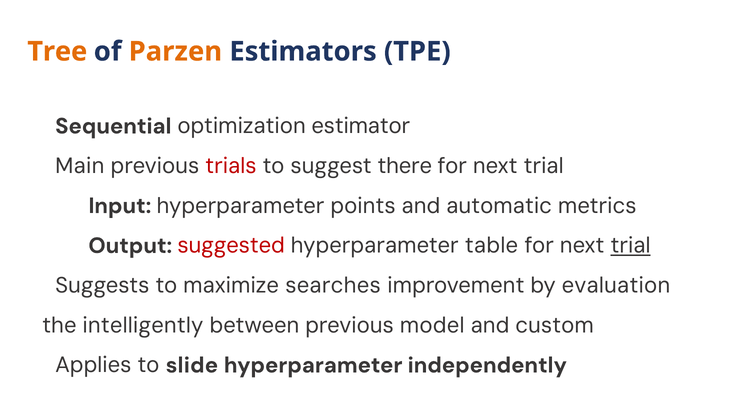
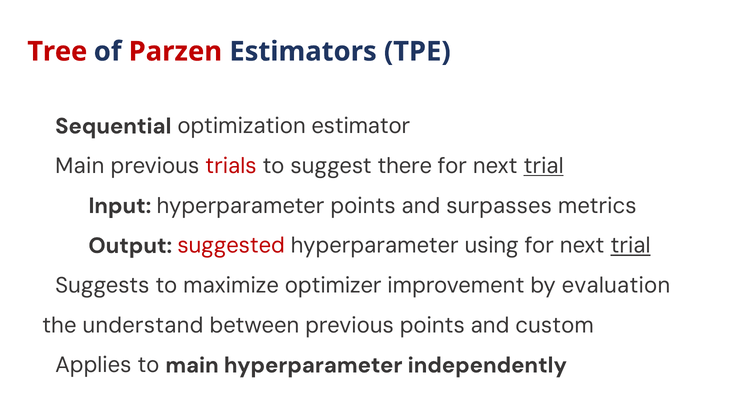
Tree colour: orange -> red
Parzen colour: orange -> red
trial at (544, 166) underline: none -> present
automatic: automatic -> surpasses
table: table -> using
searches: searches -> optimizer
intelligently: intelligently -> understand
previous model: model -> points
to slide: slide -> main
